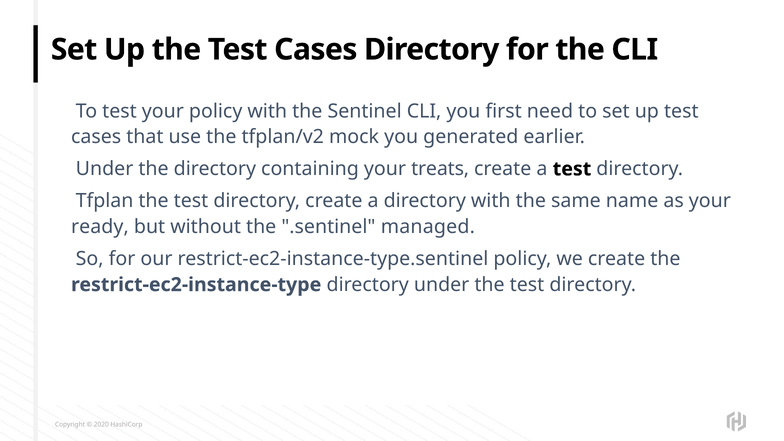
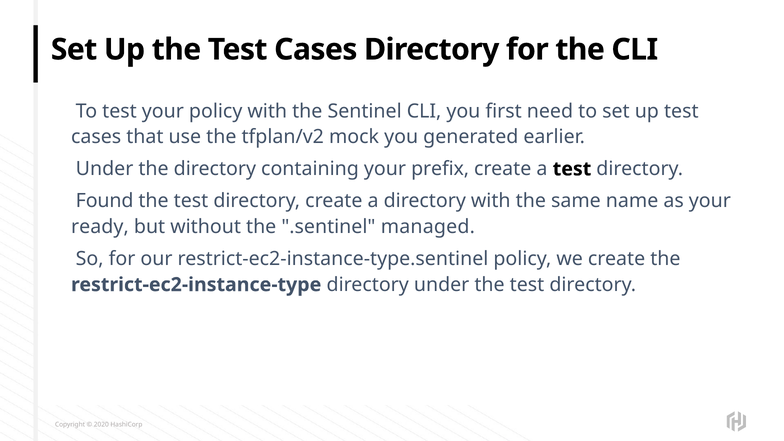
treats: treats -> prefix
Tfplan: Tfplan -> Found
